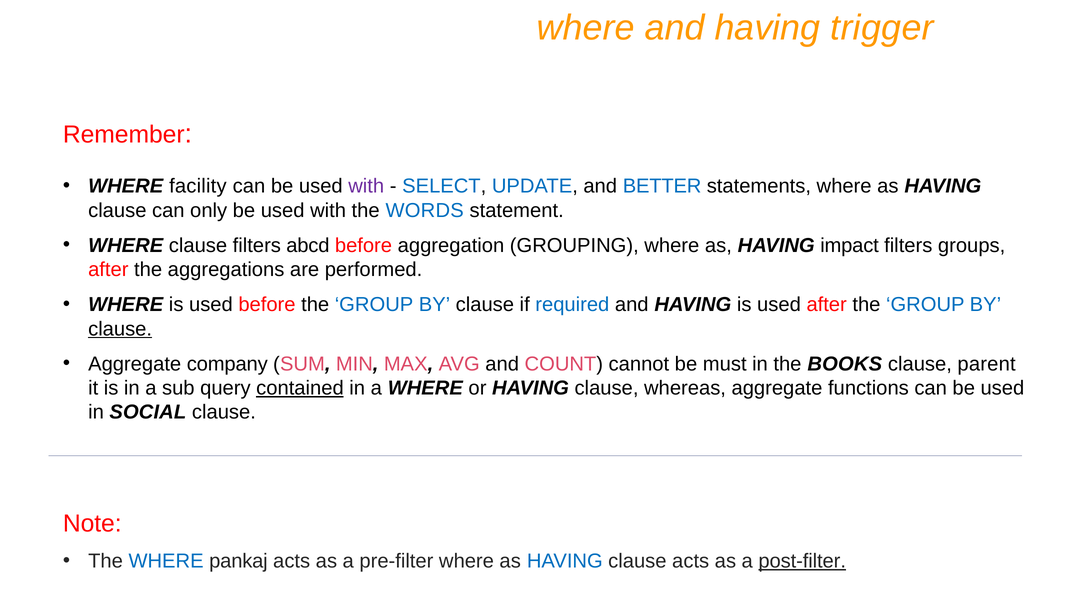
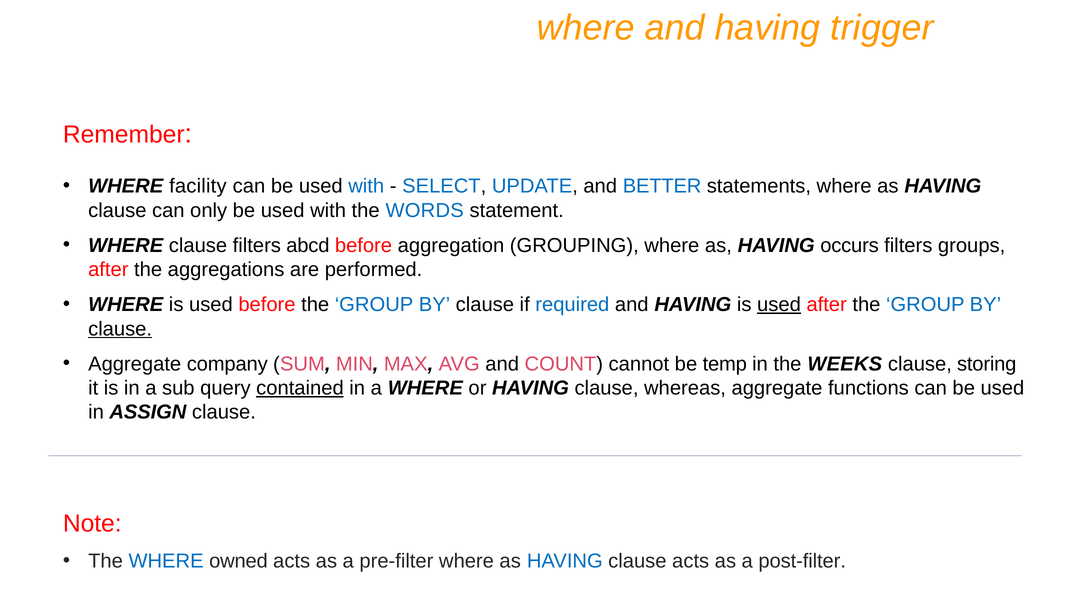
with at (366, 186) colour: purple -> blue
impact: impact -> occurs
used at (779, 305) underline: none -> present
must: must -> temp
BOOKS: BOOKS -> WEEKS
parent: parent -> storing
SOCIAL: SOCIAL -> ASSIGN
pankaj: pankaj -> owned
post-filter underline: present -> none
